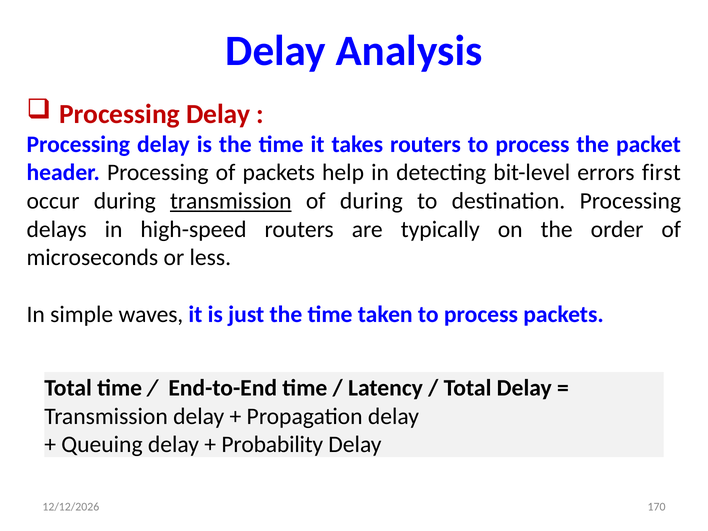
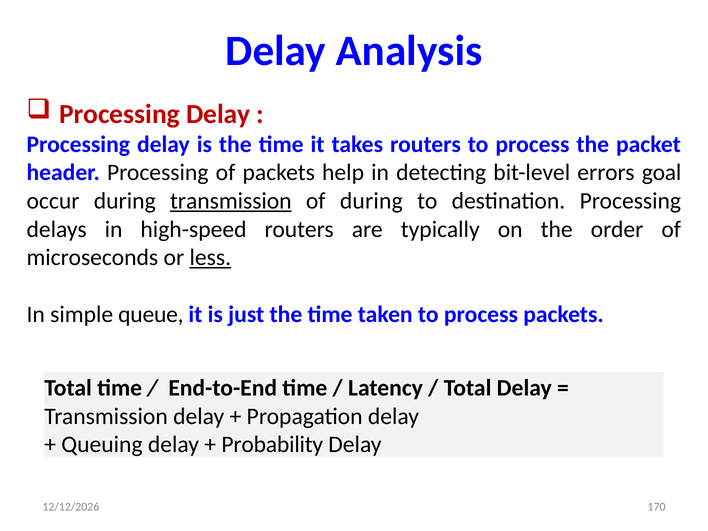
first: first -> goal
less underline: none -> present
waves: waves -> queue
